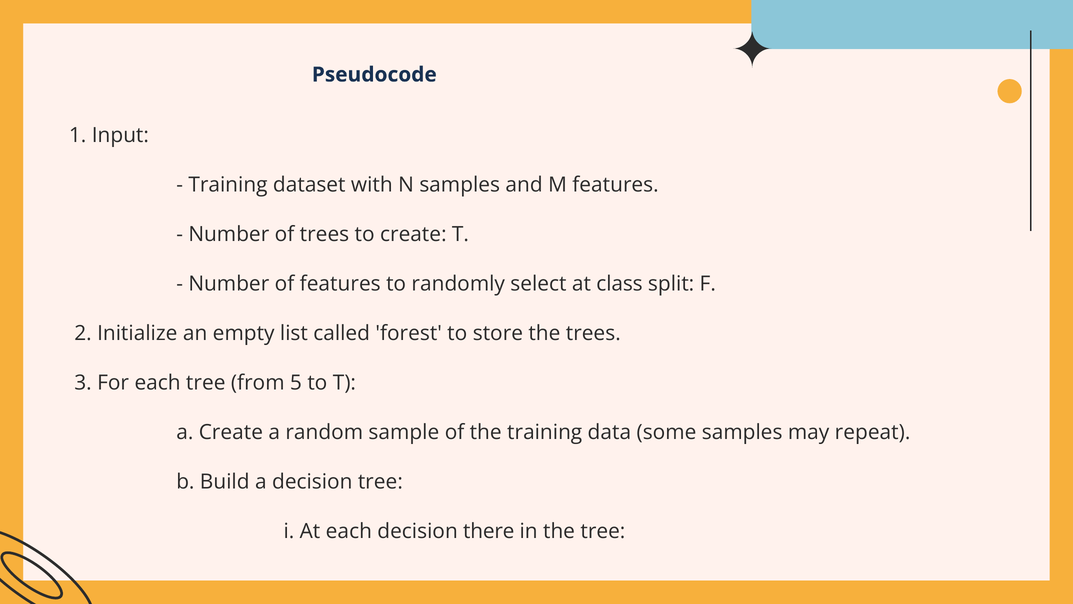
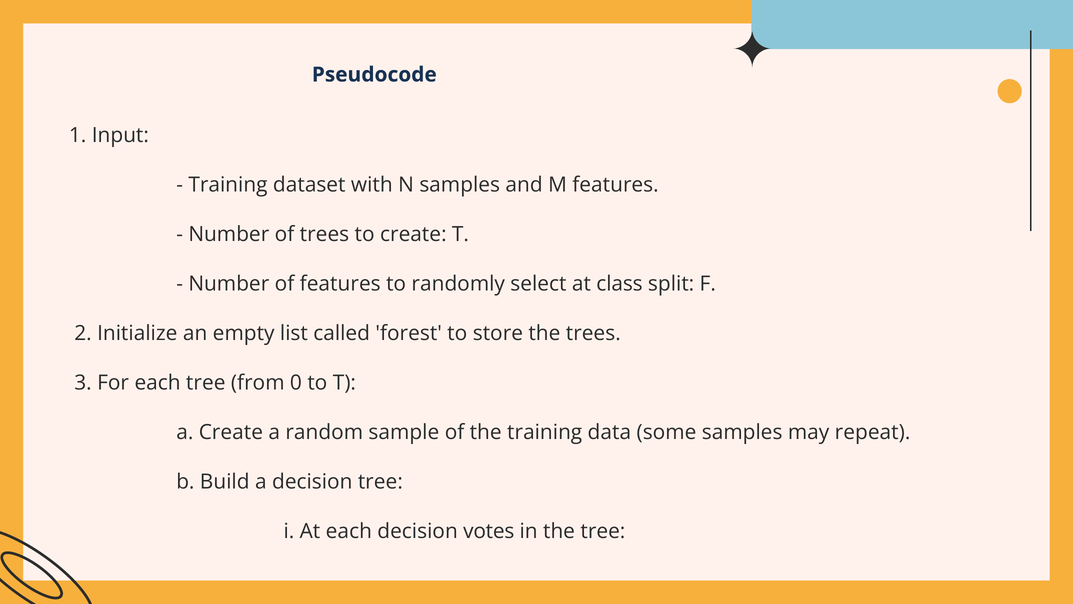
5: 5 -> 0
there: there -> votes
